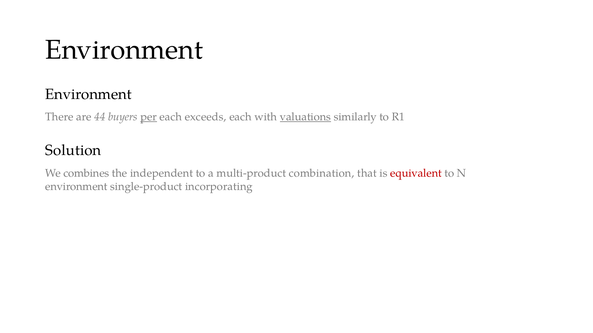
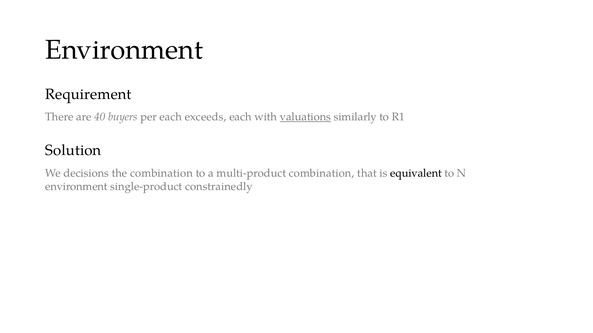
Environment at (88, 94): Environment -> Requirement
44: 44 -> 40
per underline: present -> none
combines: combines -> decisions
the independent: independent -> combination
equivalent colour: red -> black
incorporating: incorporating -> constrainedly
